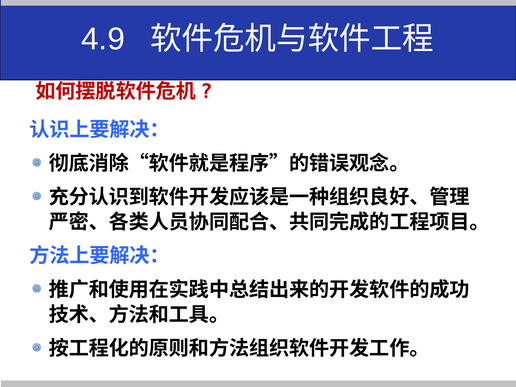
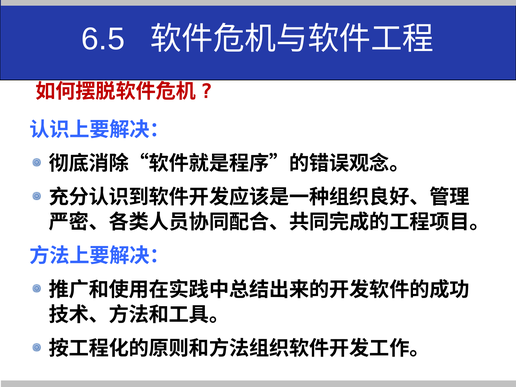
4.9: 4.9 -> 6.5
